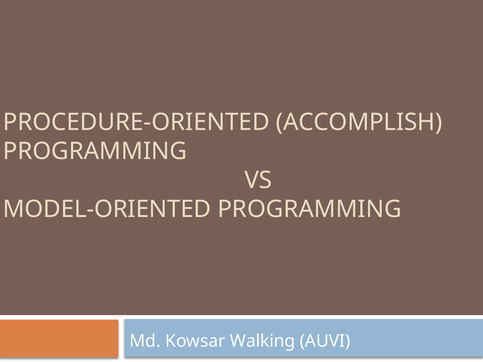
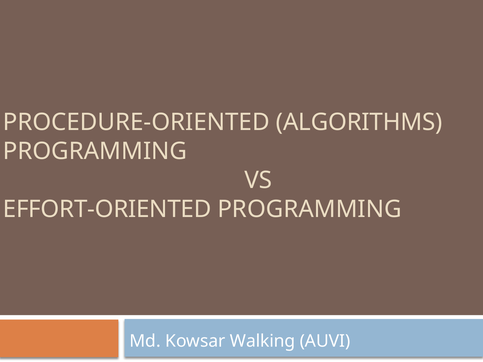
ACCOMPLISH: ACCOMPLISH -> ALGORITHMS
MODEL-ORIENTED: MODEL-ORIENTED -> EFFORT-ORIENTED
